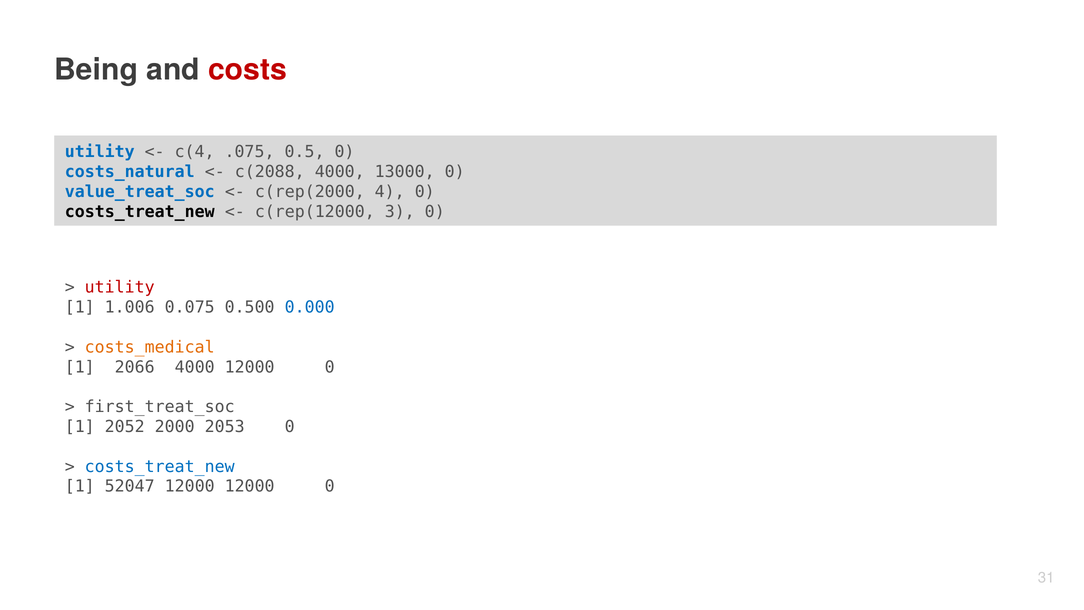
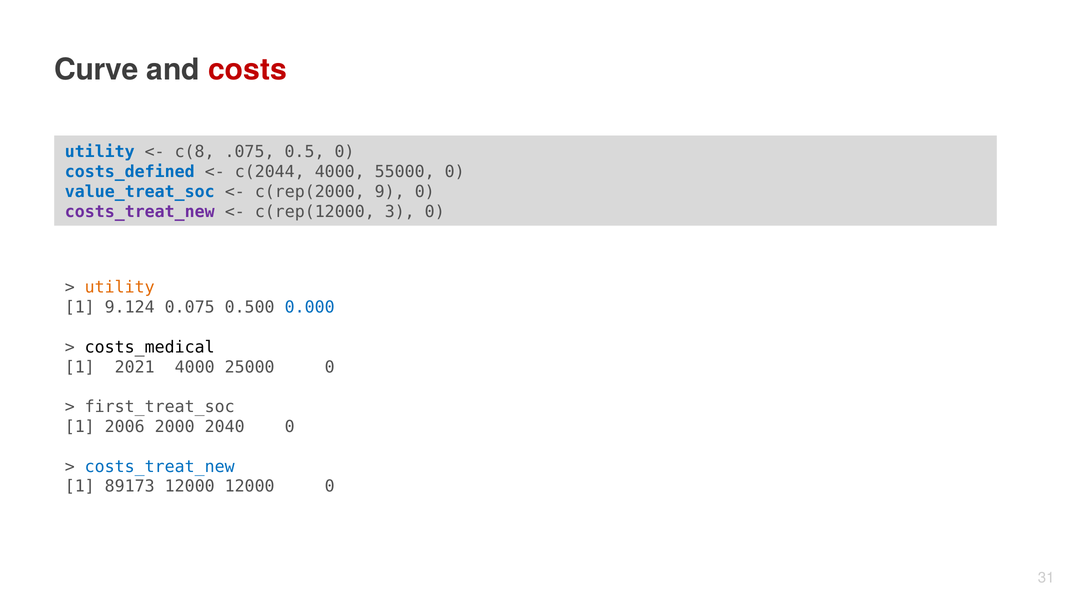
Being: Being -> Curve
c(4: c(4 -> c(8
costs_natural: costs_natural -> costs_defined
c(2088: c(2088 -> c(2044
13000: 13000 -> 55000
4: 4 -> 9
costs_treat_new at (140, 212) colour: black -> purple
utility at (120, 287) colour: red -> orange
1.006: 1.006 -> 9.124
costs_medical colour: orange -> black
2066: 2066 -> 2021
4000 12000: 12000 -> 25000
2052: 2052 -> 2006
2053: 2053 -> 2040
52047: 52047 -> 89173
